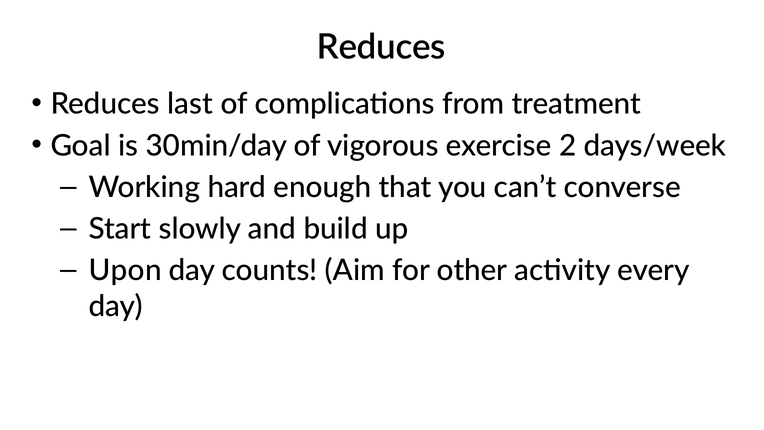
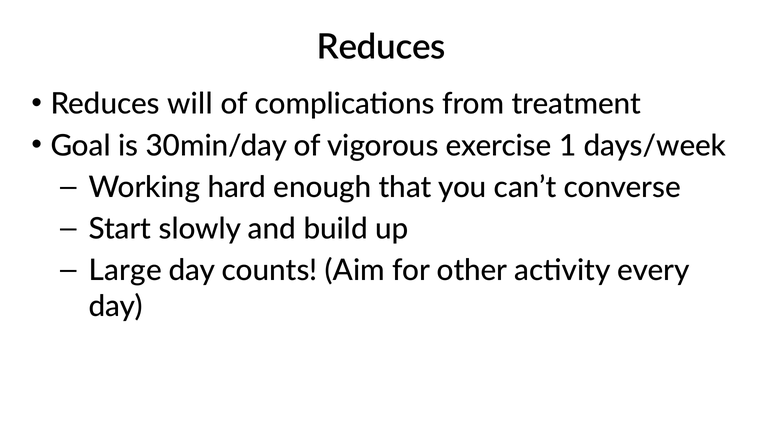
last: last -> will
2: 2 -> 1
Upon: Upon -> Large
